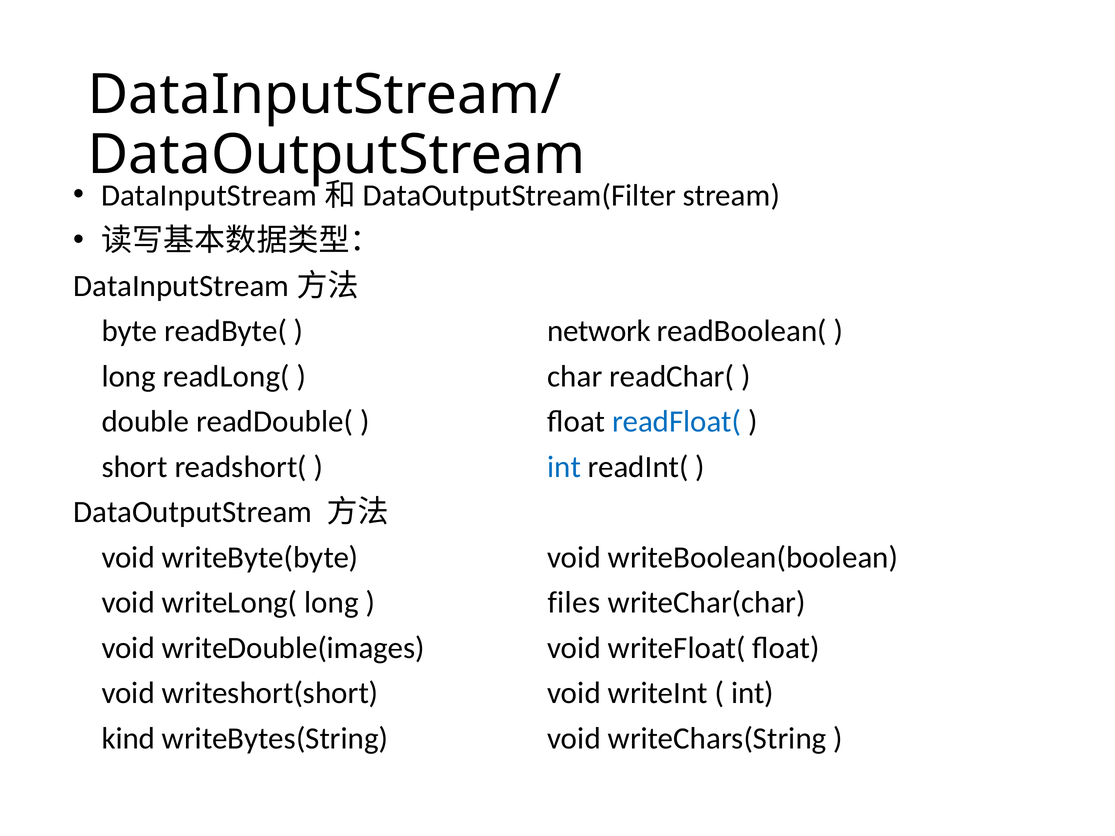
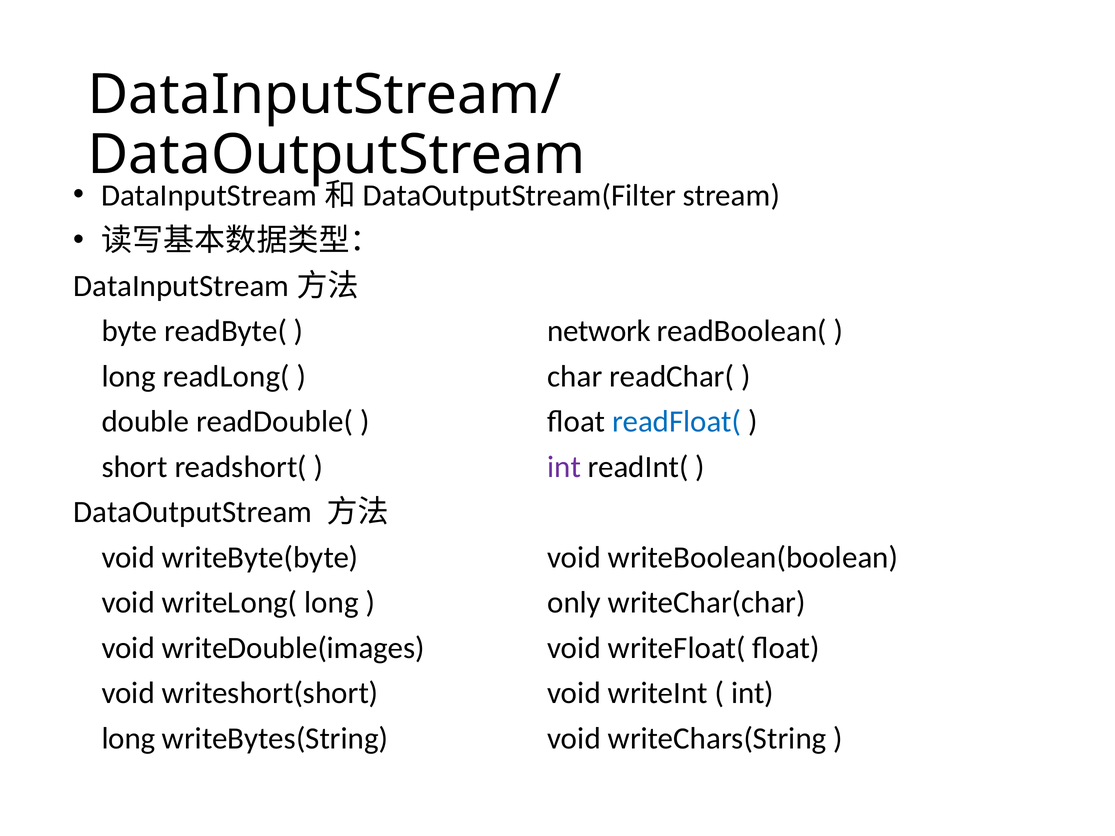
int at (564, 467) colour: blue -> purple
files: files -> only
kind at (128, 739): kind -> long
